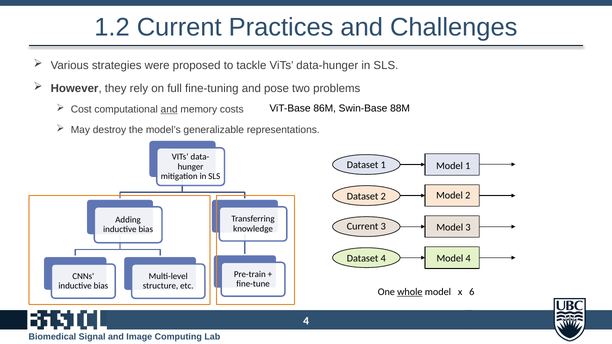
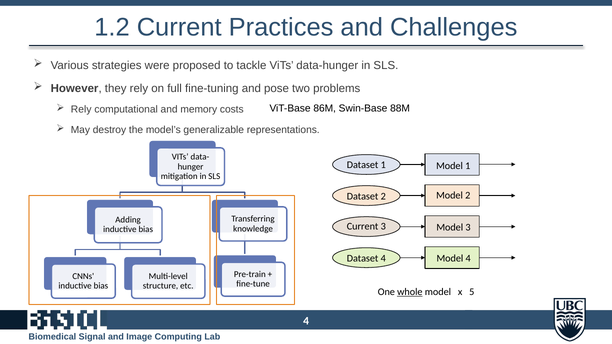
Cost at (81, 110): Cost -> Rely
and at (169, 110) underline: present -> none
6: 6 -> 5
